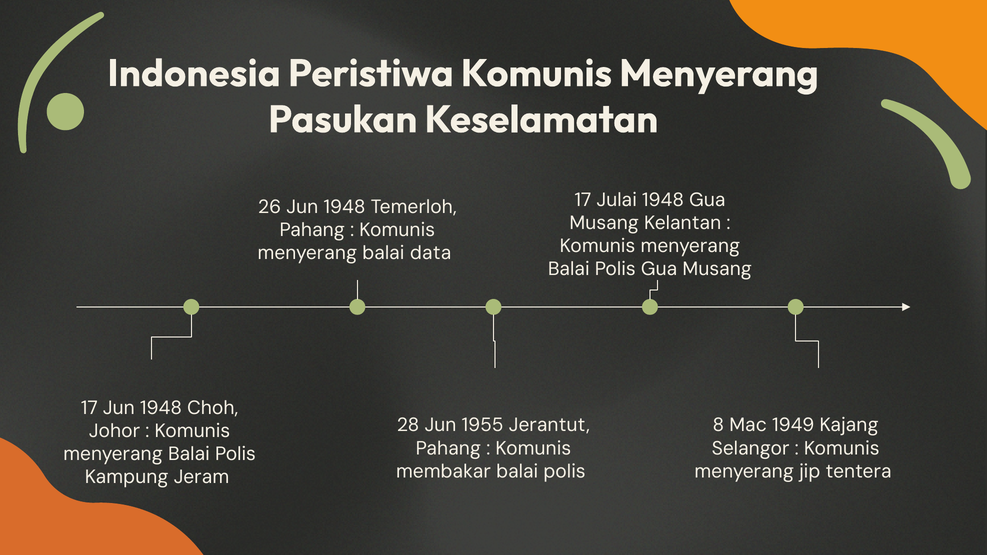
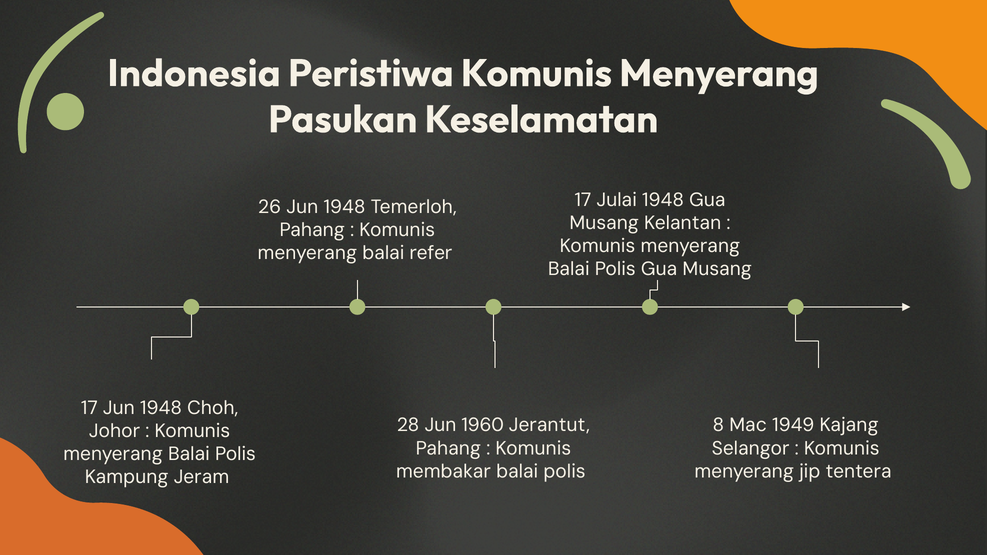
data: data -> refer
1955: 1955 -> 1960
